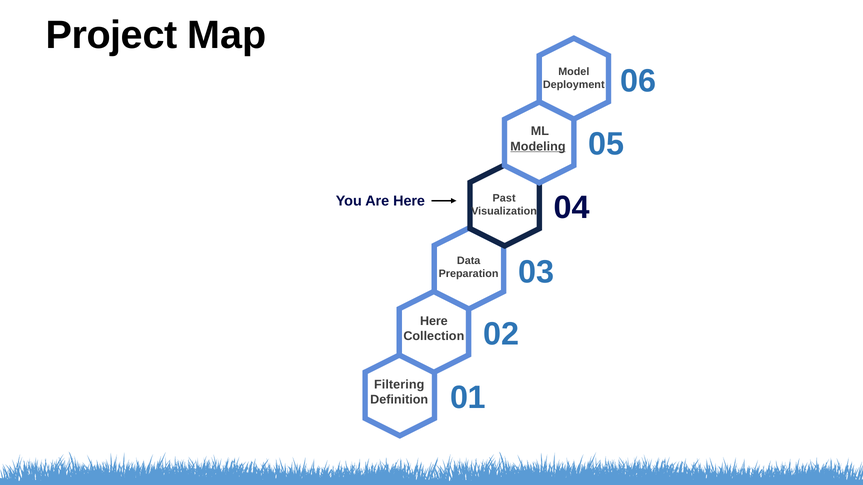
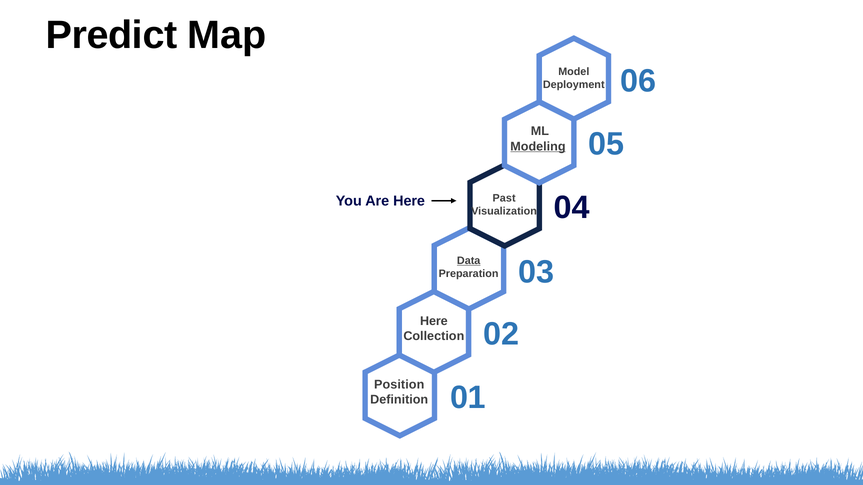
Project: Project -> Predict
Data underline: none -> present
Filtering: Filtering -> Position
